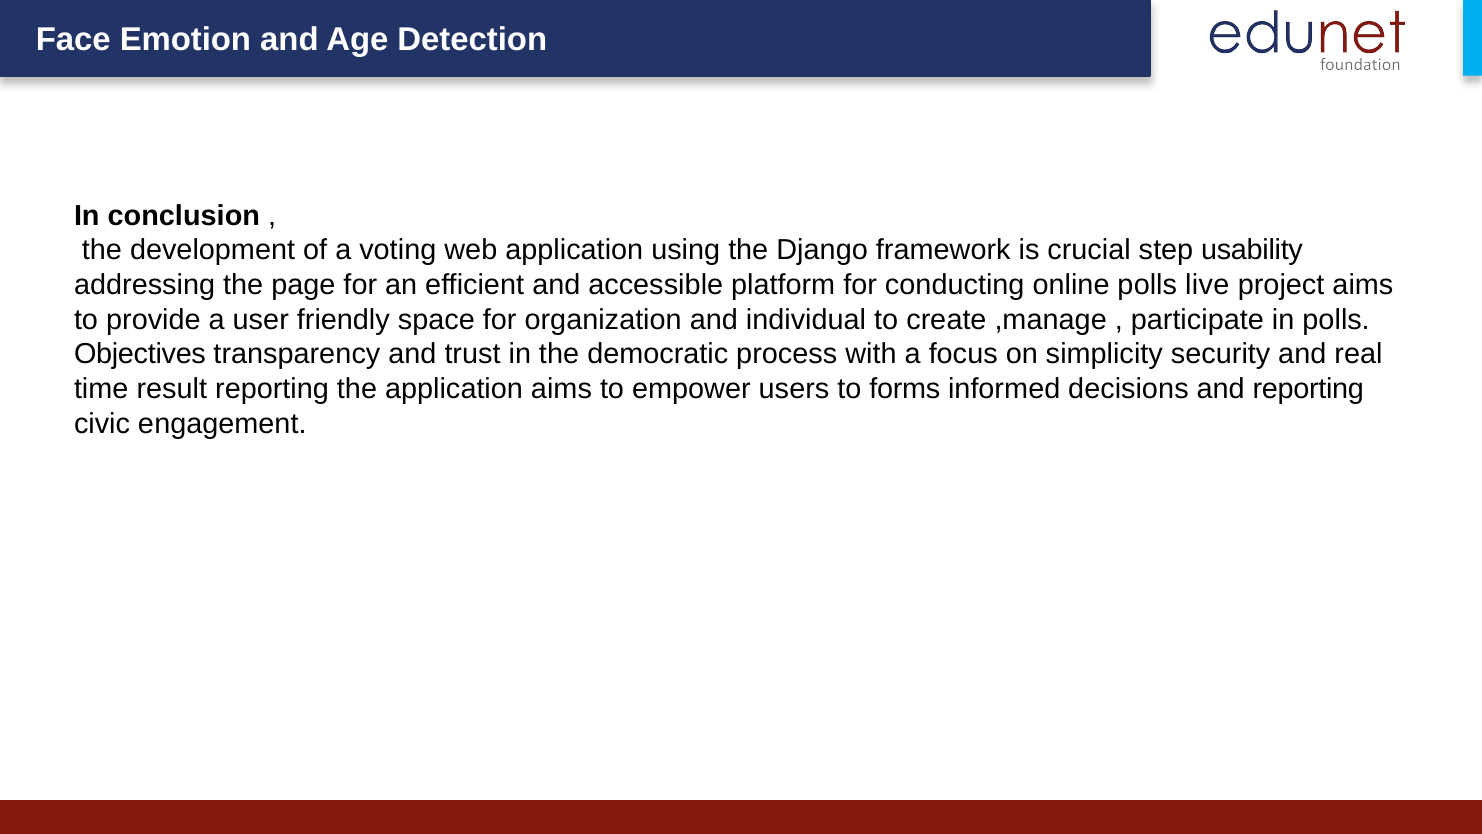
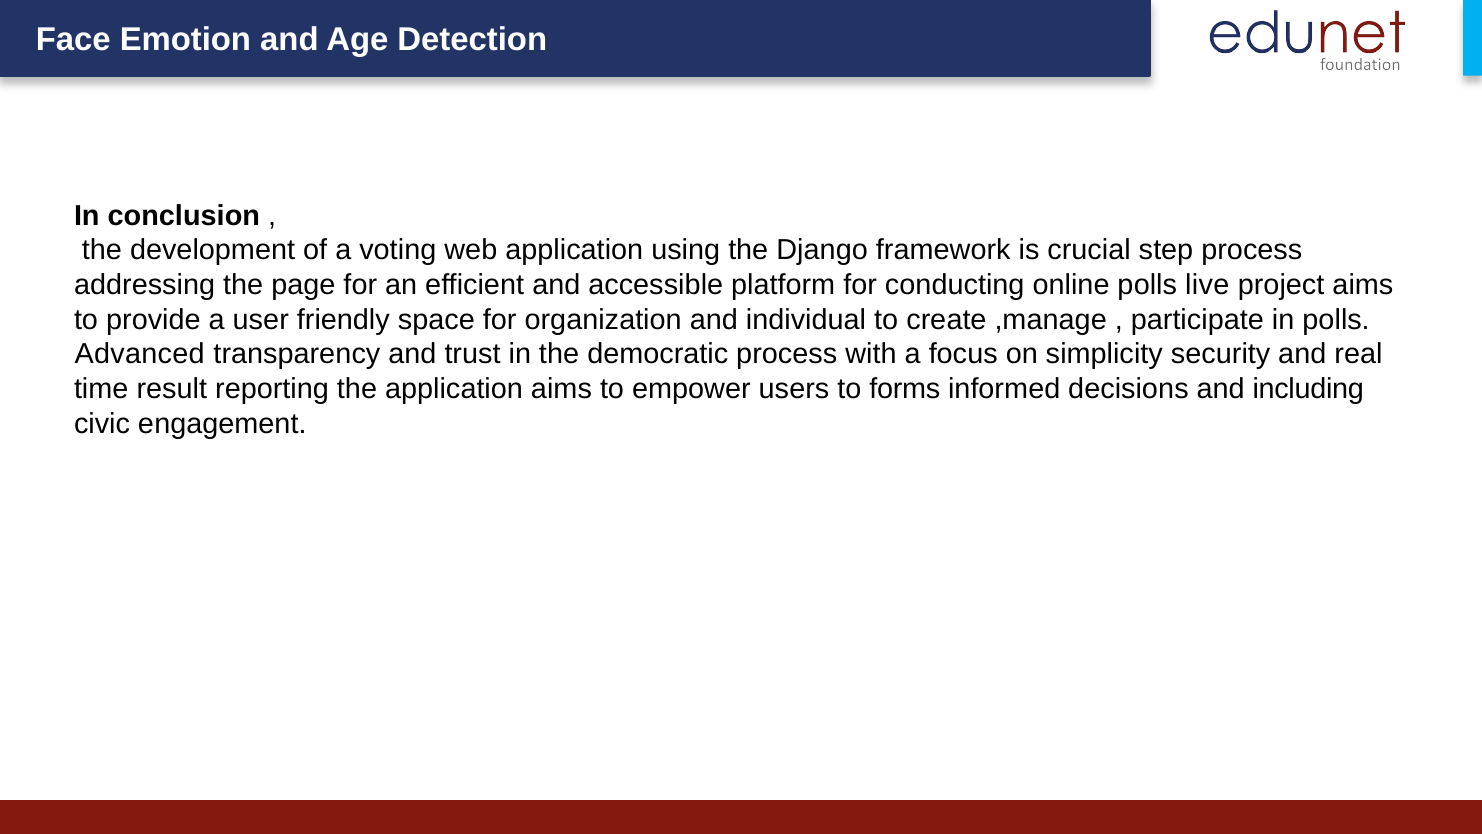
step usability: usability -> process
Objectives: Objectives -> Advanced
and reporting: reporting -> including
